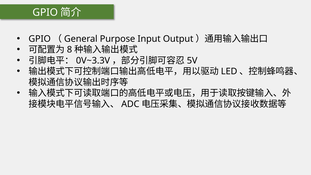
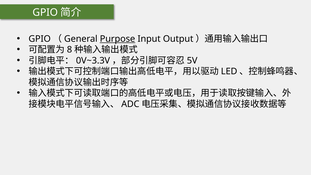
Purpose underline: none -> present
